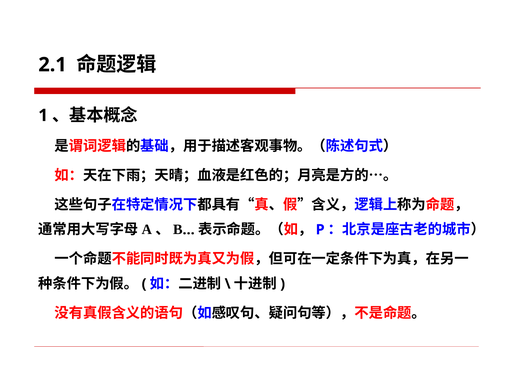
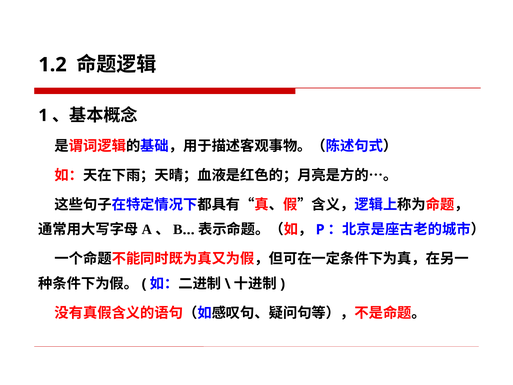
2.1: 2.1 -> 1.2
